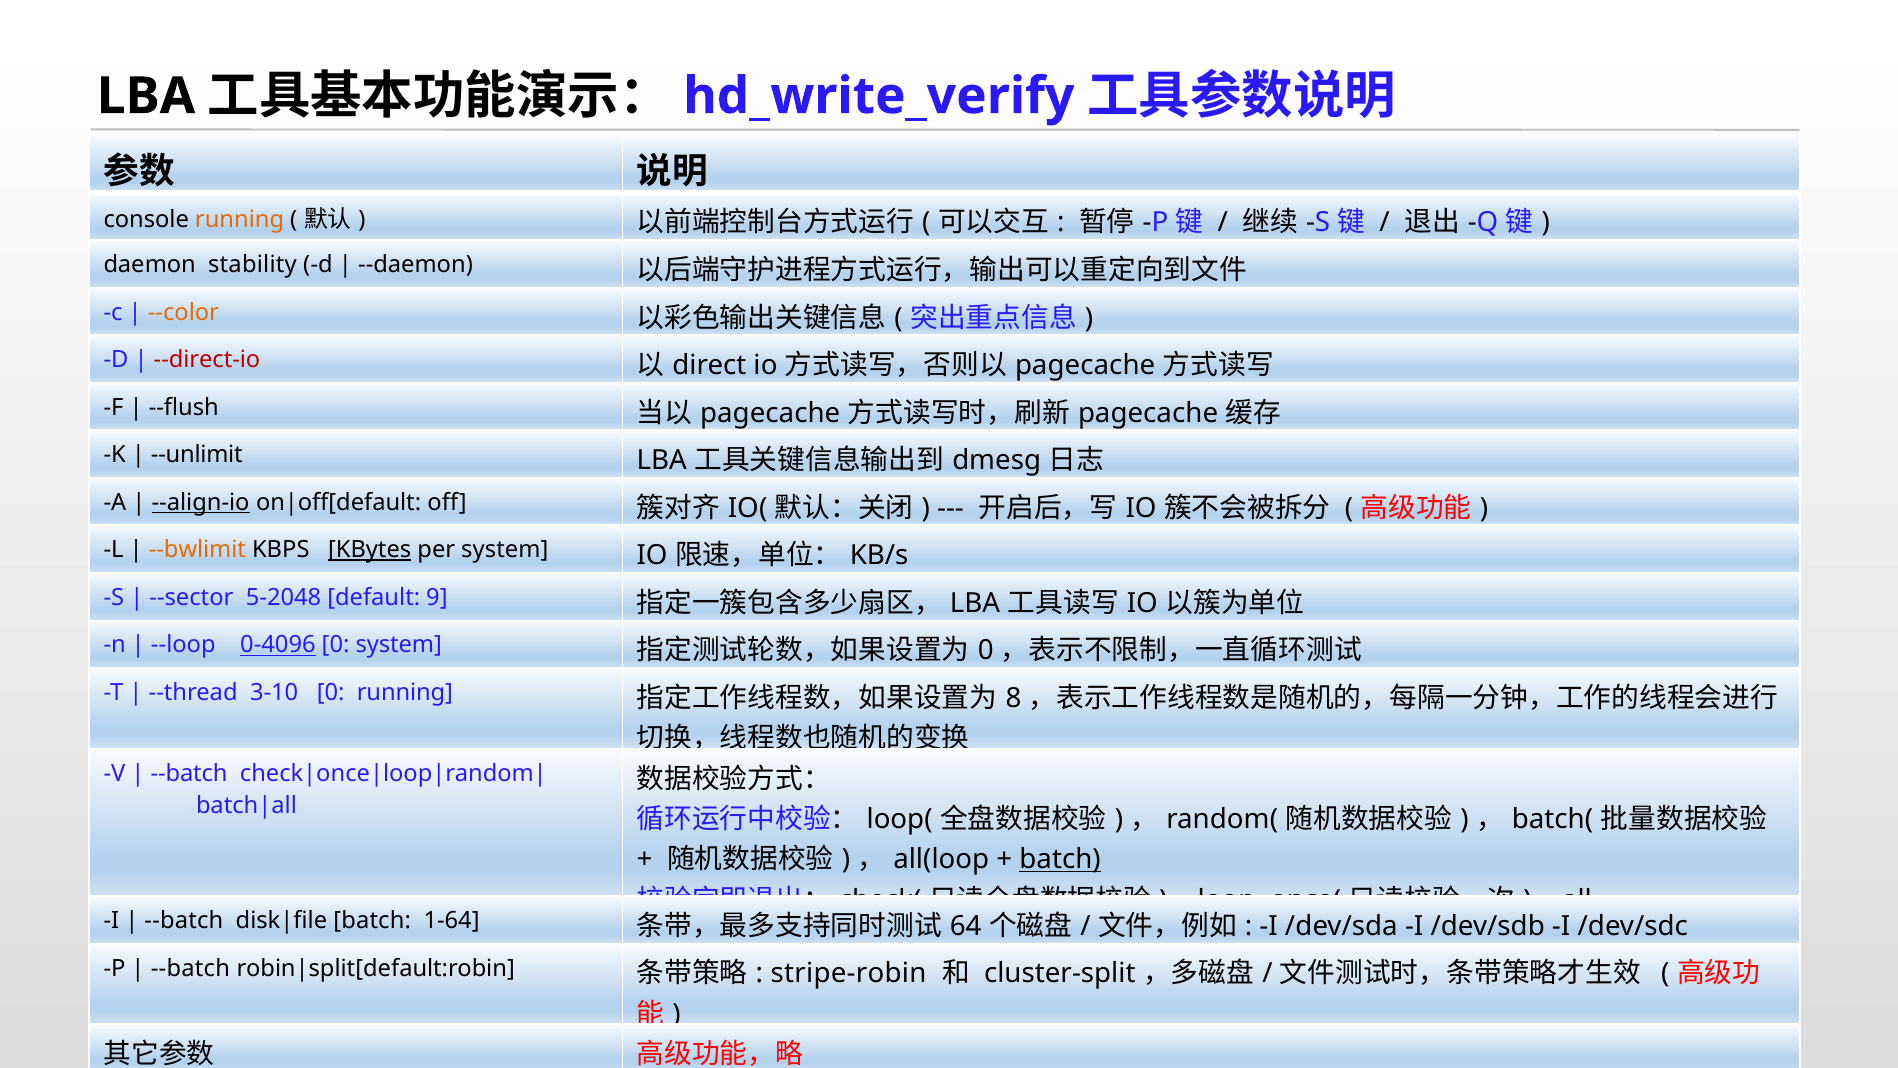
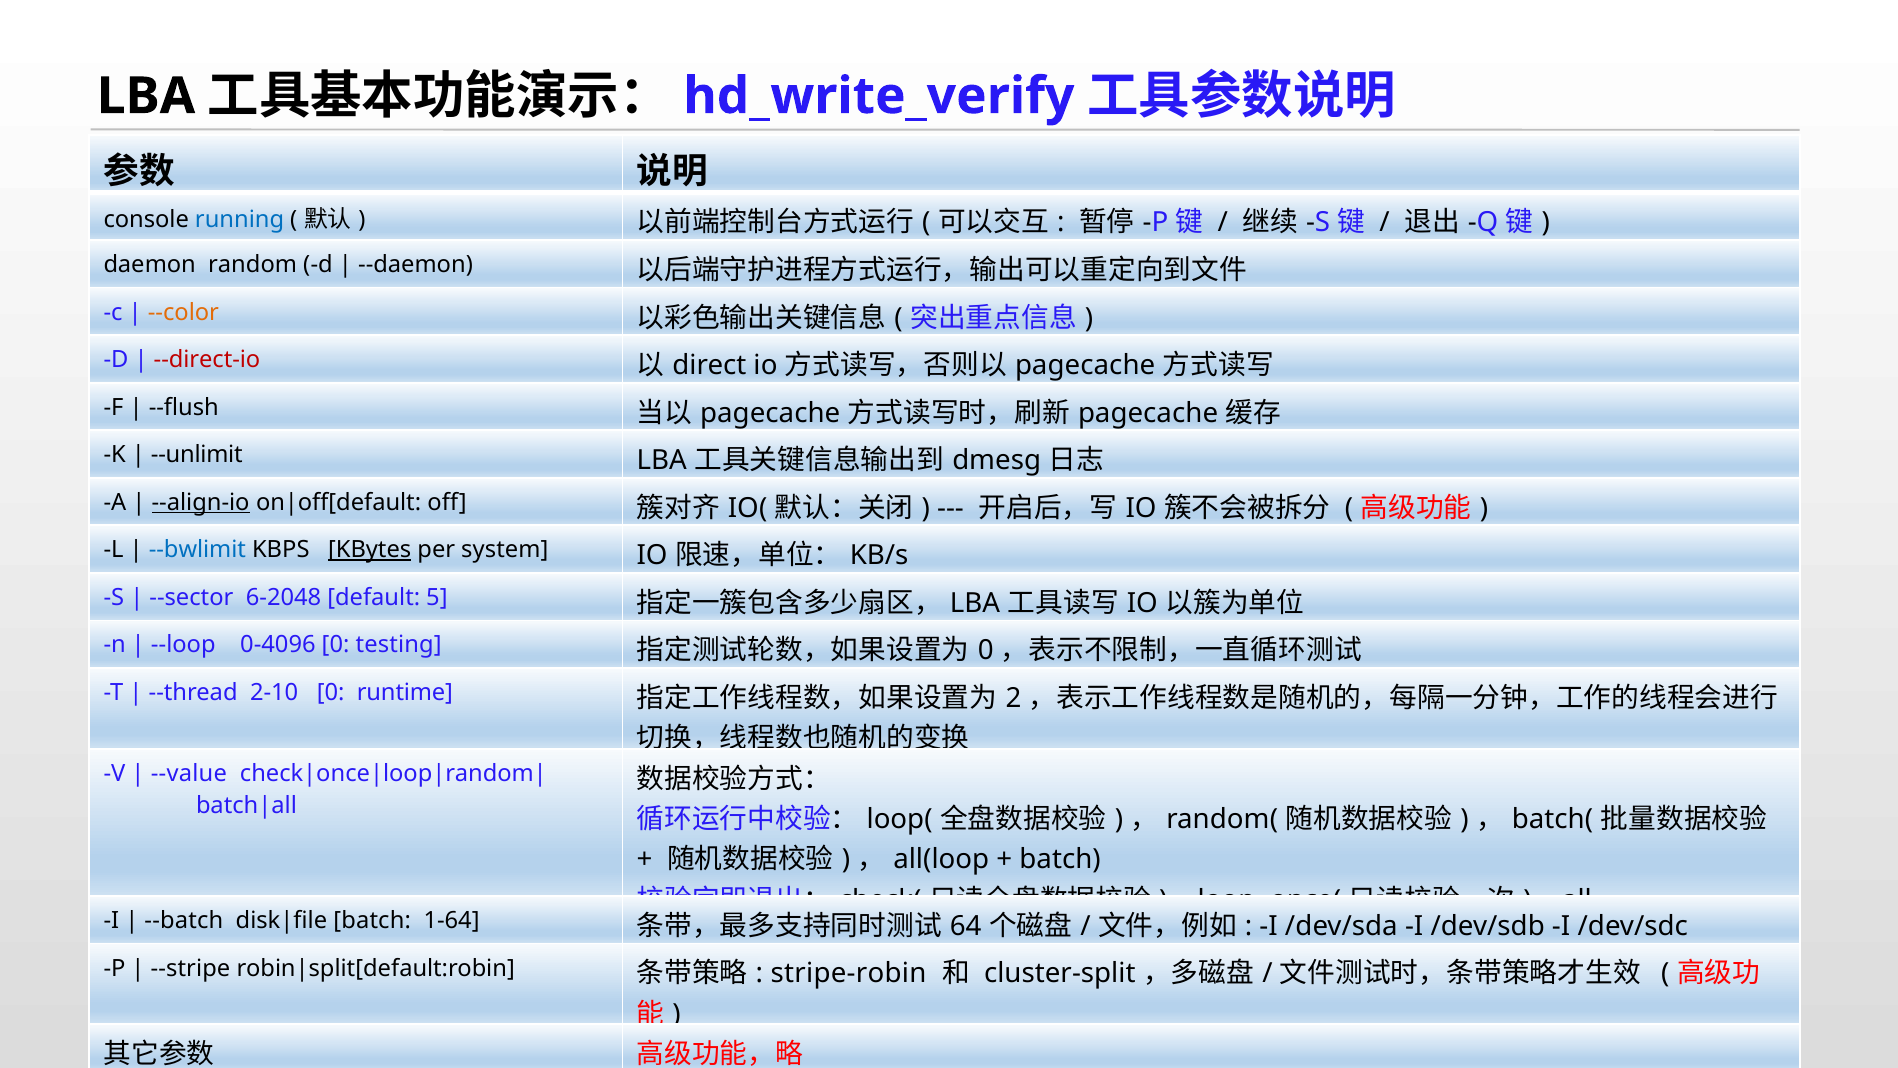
running at (240, 219) colour: orange -> blue
stability: stability -> random
--bwlimit colour: orange -> blue
5-2048: 5-2048 -> 6-2048
9: 9 -> 5
0-4096 underline: present -> none
0 system: system -> testing
3-10: 3-10 -> 2-10
0 running: running -> runtime
8: 8 -> 2
--batch at (189, 773): --batch -> --value
batch at (1060, 859) underline: present -> none
--batch at (190, 968): --batch -> --stripe
